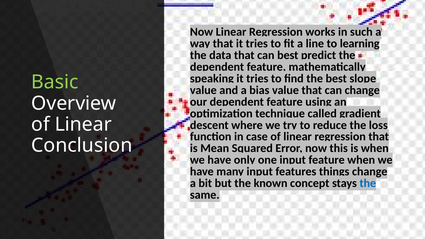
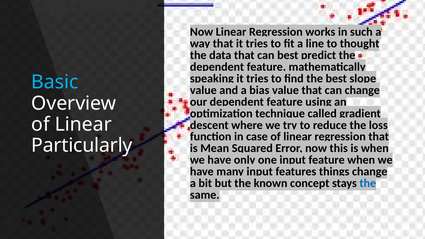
learning: learning -> thought
Basic colour: light green -> light blue
Conclusion: Conclusion -> Particularly
